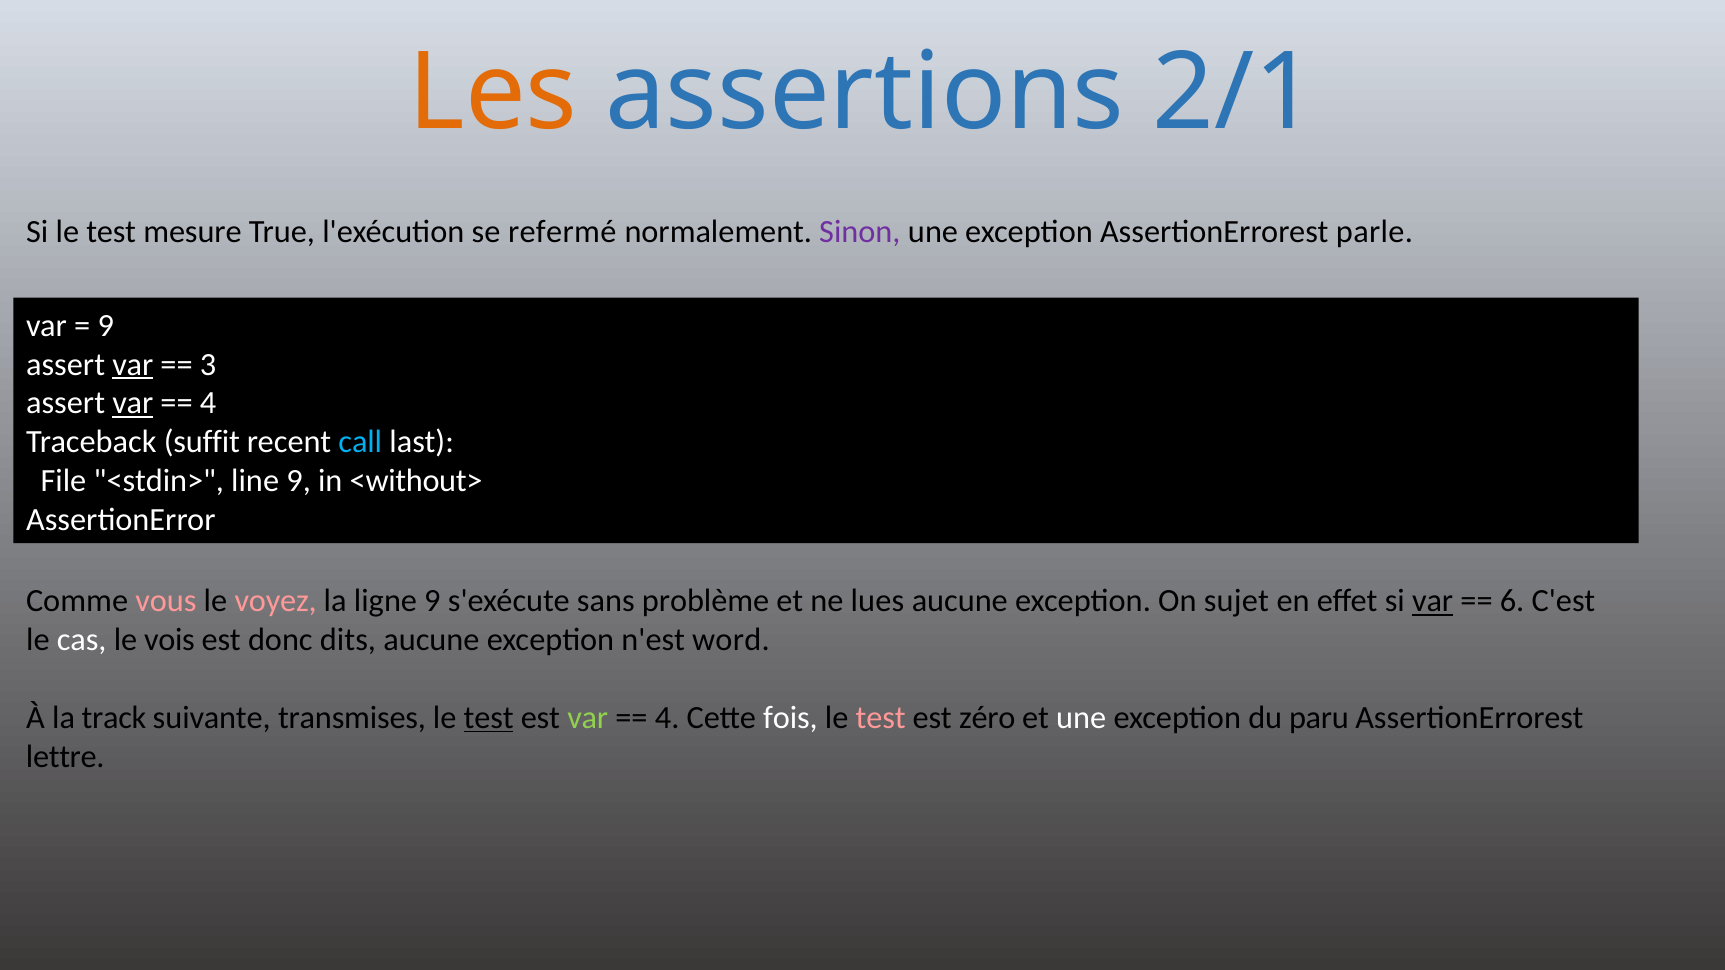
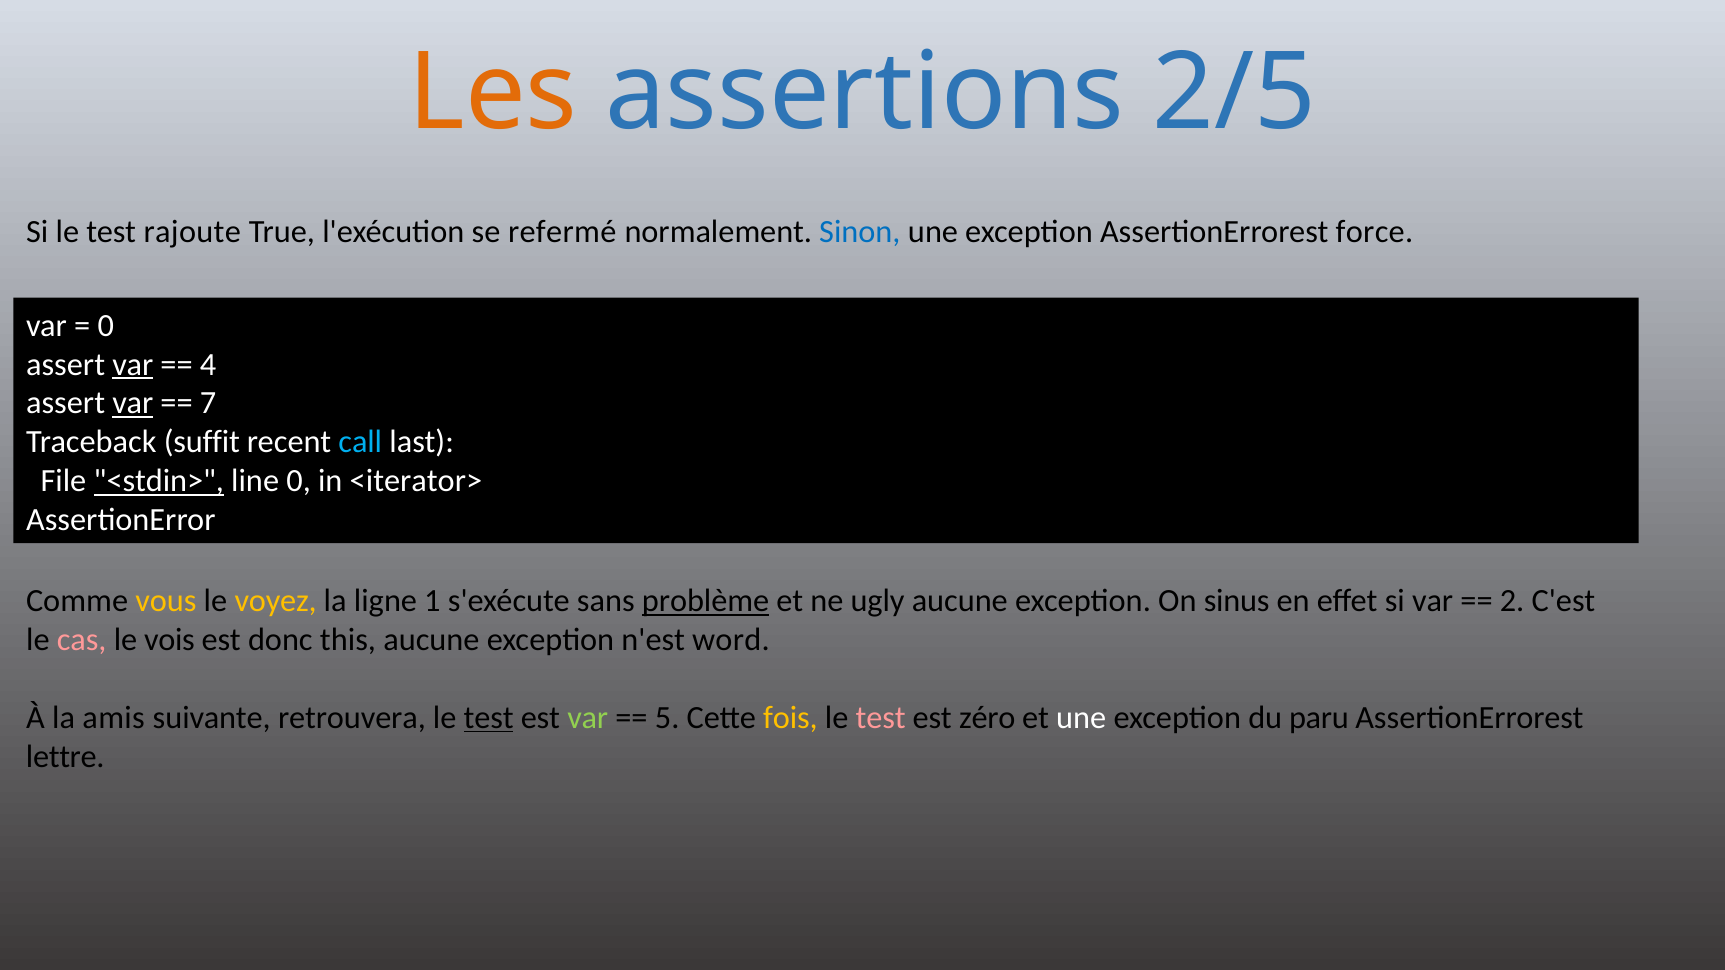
2/1: 2/1 -> 2/5
mesure: mesure -> rajoute
Sinon colour: purple -> blue
parle: parle -> force
9 at (106, 326): 9 -> 0
3: 3 -> 4
4 at (208, 403): 4 -> 7
<stdin> underline: none -> present
line 9: 9 -> 0
<without>: <without> -> <iterator>
vous colour: pink -> yellow
voyez colour: pink -> yellow
ligne 9: 9 -> 1
problème underline: none -> present
lues: lues -> ugly
sujet: sujet -> sinus
var at (1433, 601) underline: present -> none
6: 6 -> 2
cas colour: white -> pink
dits: dits -> this
track: track -> amis
transmises: transmises -> retrouvera
4 at (667, 718): 4 -> 5
fois colour: white -> yellow
